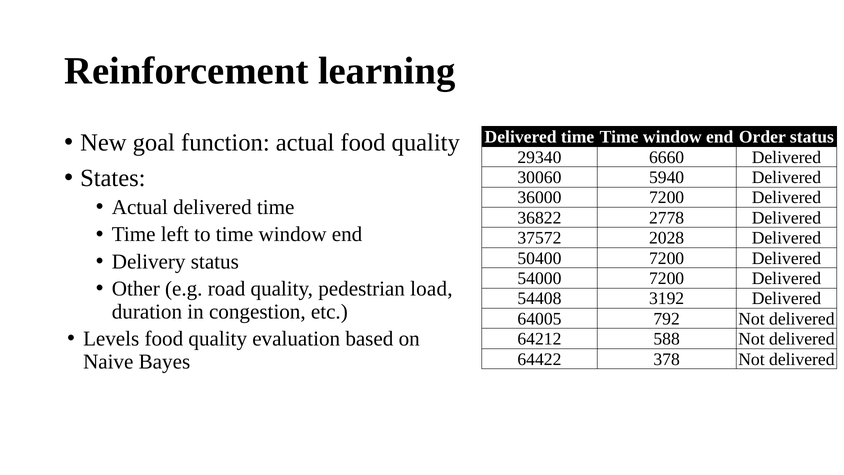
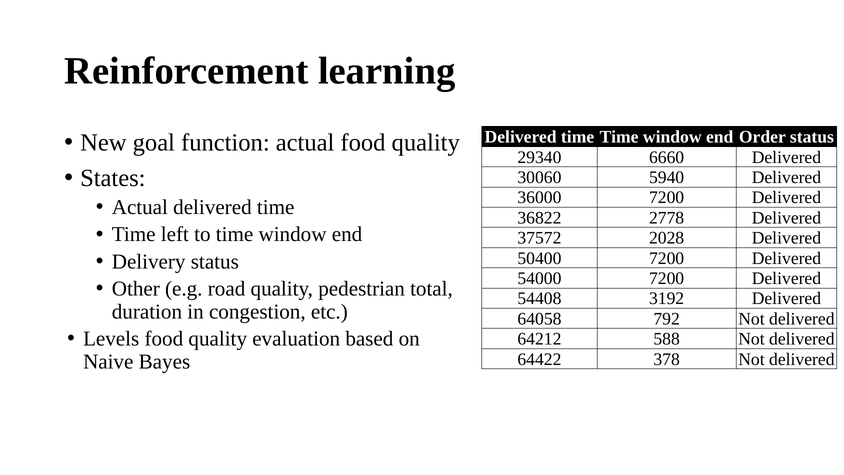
load: load -> total
64005: 64005 -> 64058
